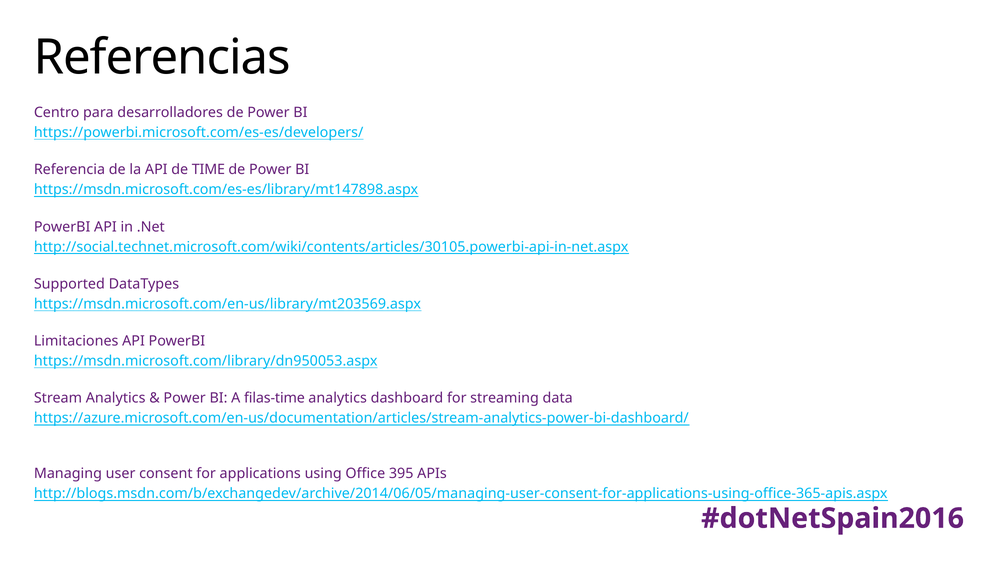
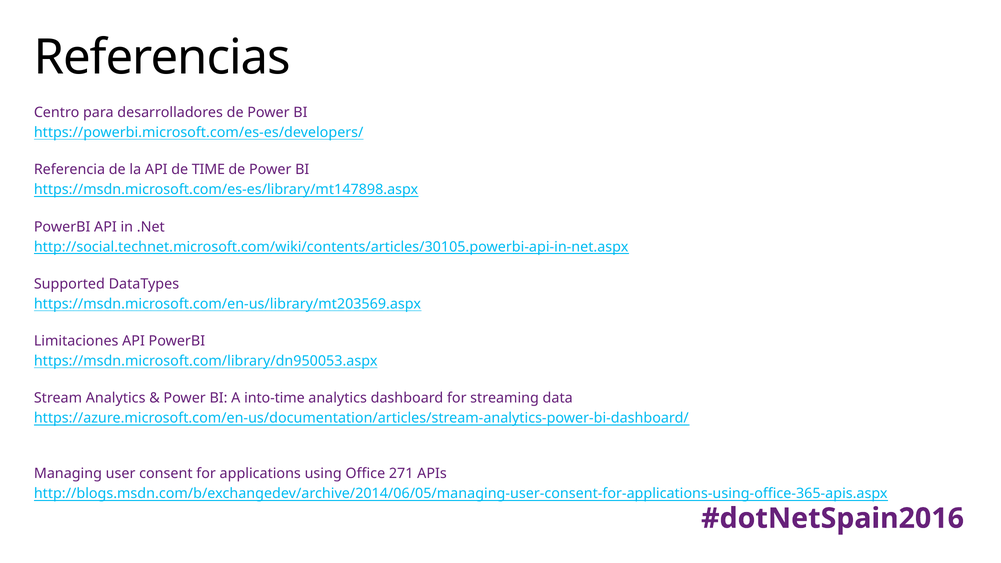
filas-time: filas-time -> into-time
395: 395 -> 271
